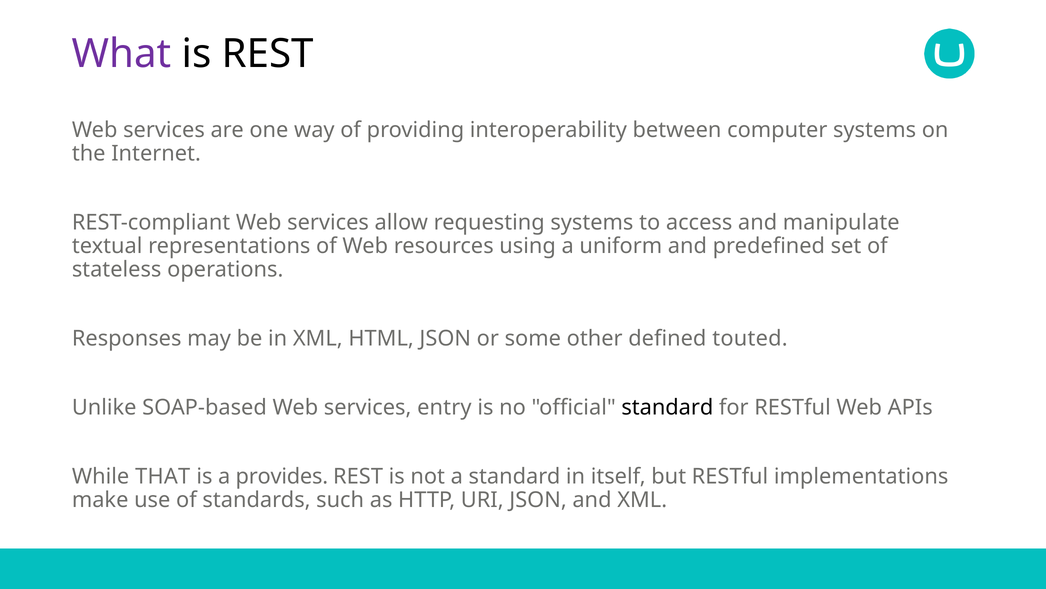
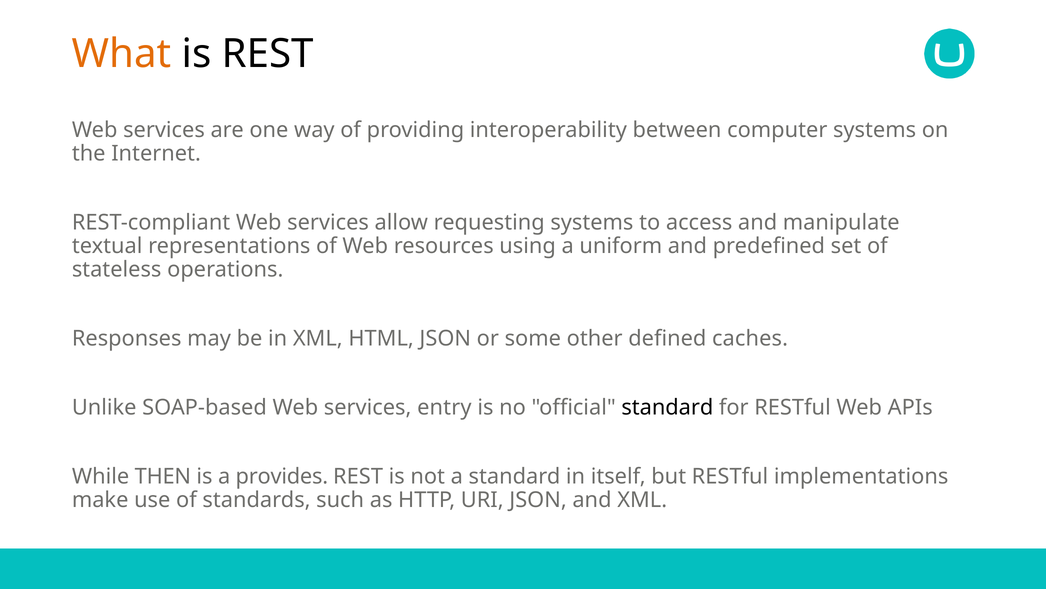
What colour: purple -> orange
touted: touted -> caches
THAT: THAT -> THEN
